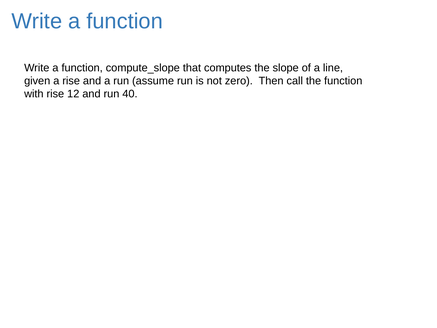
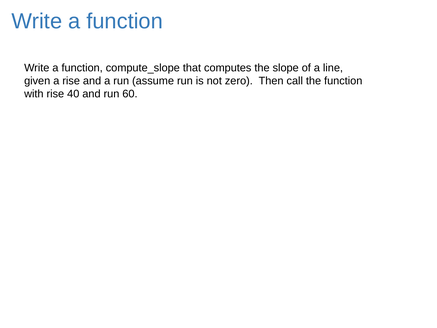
12: 12 -> 40
40: 40 -> 60
